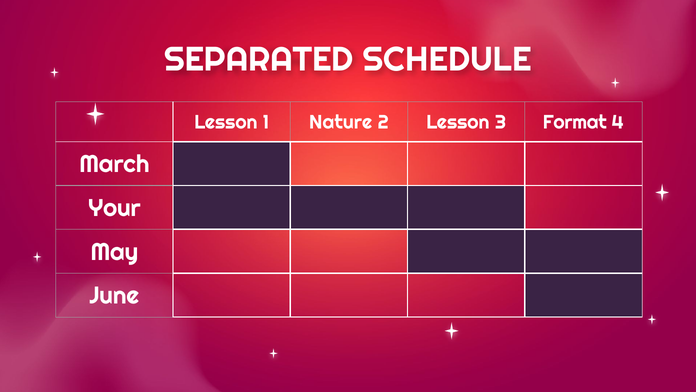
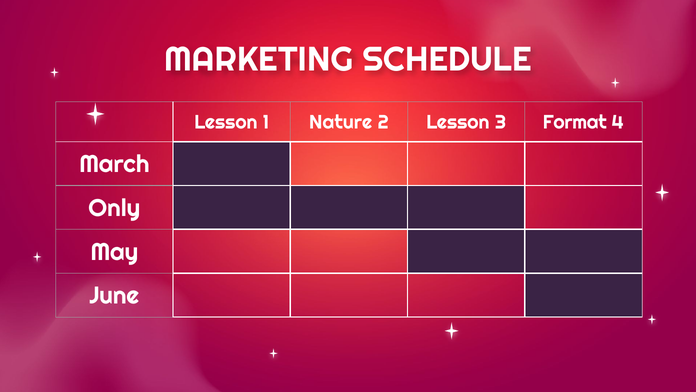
SEPARATED: SEPARATED -> MARKETING
Your: Your -> Only
